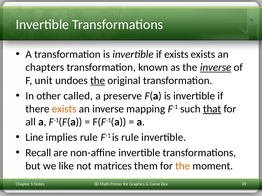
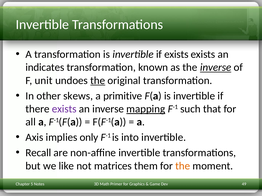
chapters: chapters -> indicates
called: called -> skews
preserve: preserve -> primitive
exists at (64, 109) colour: orange -> purple
mapping underline: none -> present
that underline: present -> none
Line: Line -> Axis
implies rule: rule -> only
is rule: rule -> into
